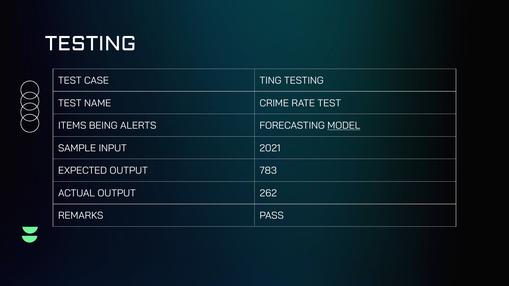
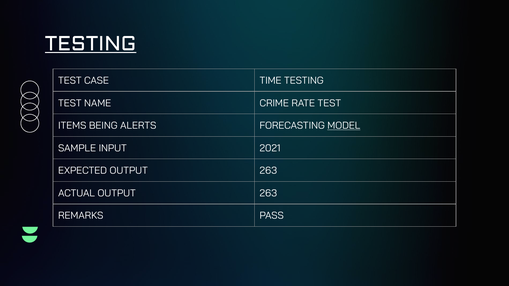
TESTING at (91, 44) underline: none -> present
TING: TING -> TIME
EXPECTED OUTPUT 783: 783 -> 263
ACTUAL OUTPUT 262: 262 -> 263
